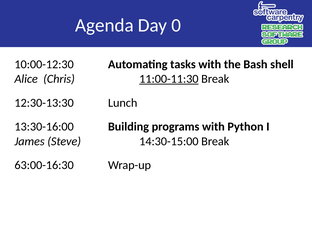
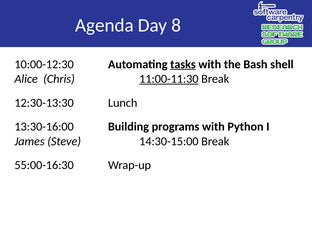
0: 0 -> 8
tasks underline: none -> present
63:00-16:30: 63:00-16:30 -> 55:00-16:30
